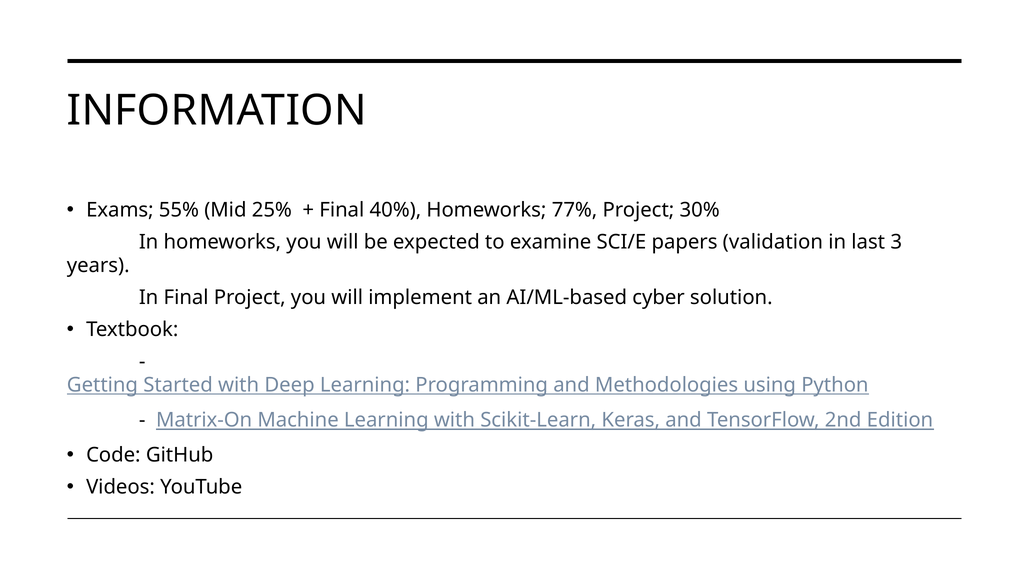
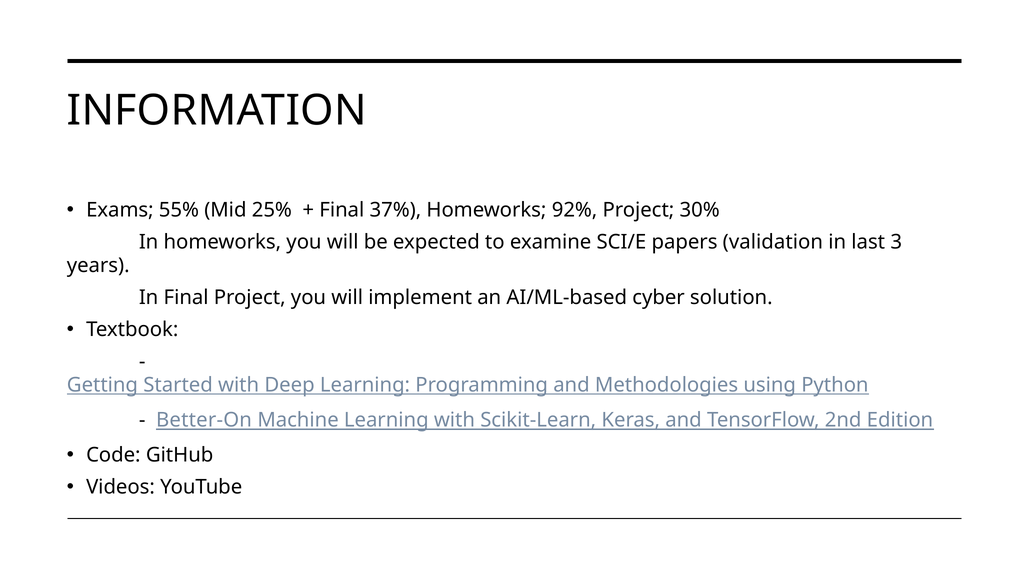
40%: 40% -> 37%
77%: 77% -> 92%
Matrix-On: Matrix-On -> Better-On
